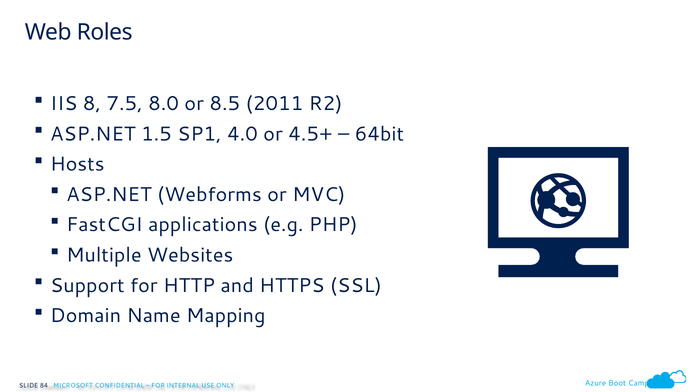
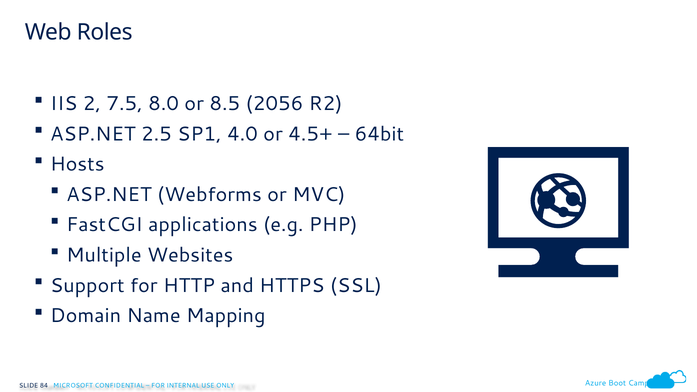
8: 8 -> 2
2011: 2011 -> 2056
1.5: 1.5 -> 2.5
